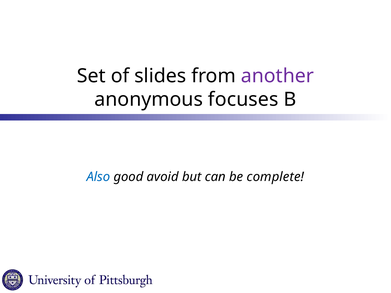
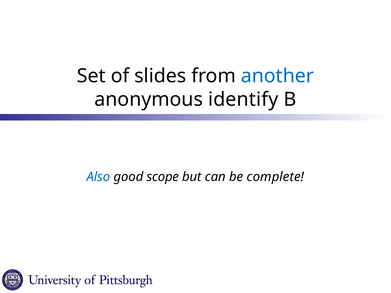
another colour: purple -> blue
focuses: focuses -> identify
avoid: avoid -> scope
